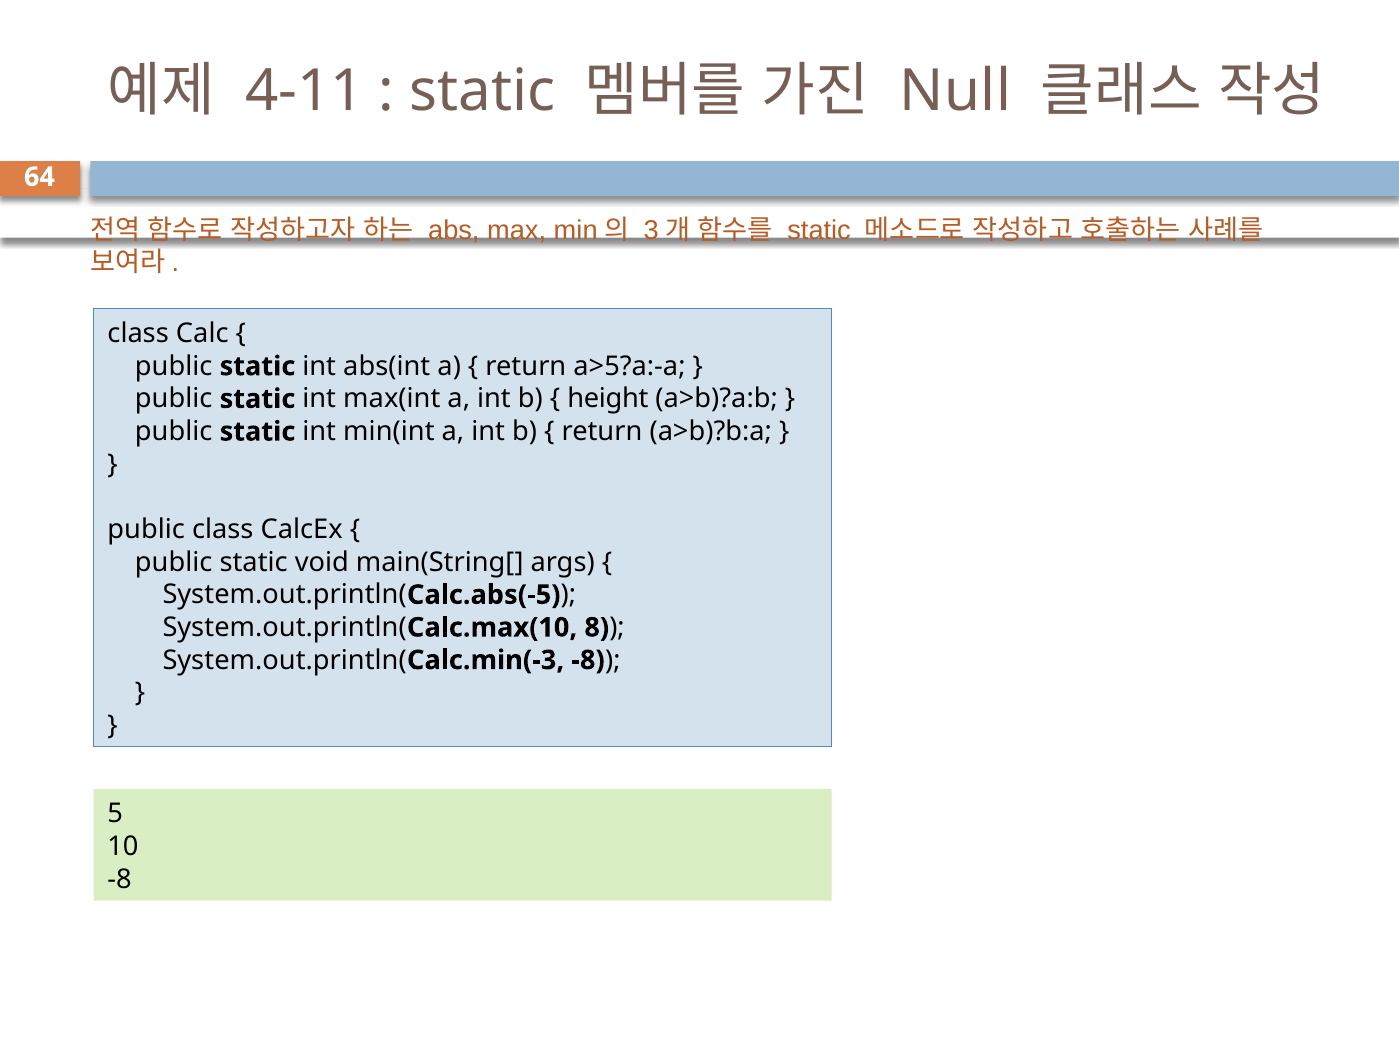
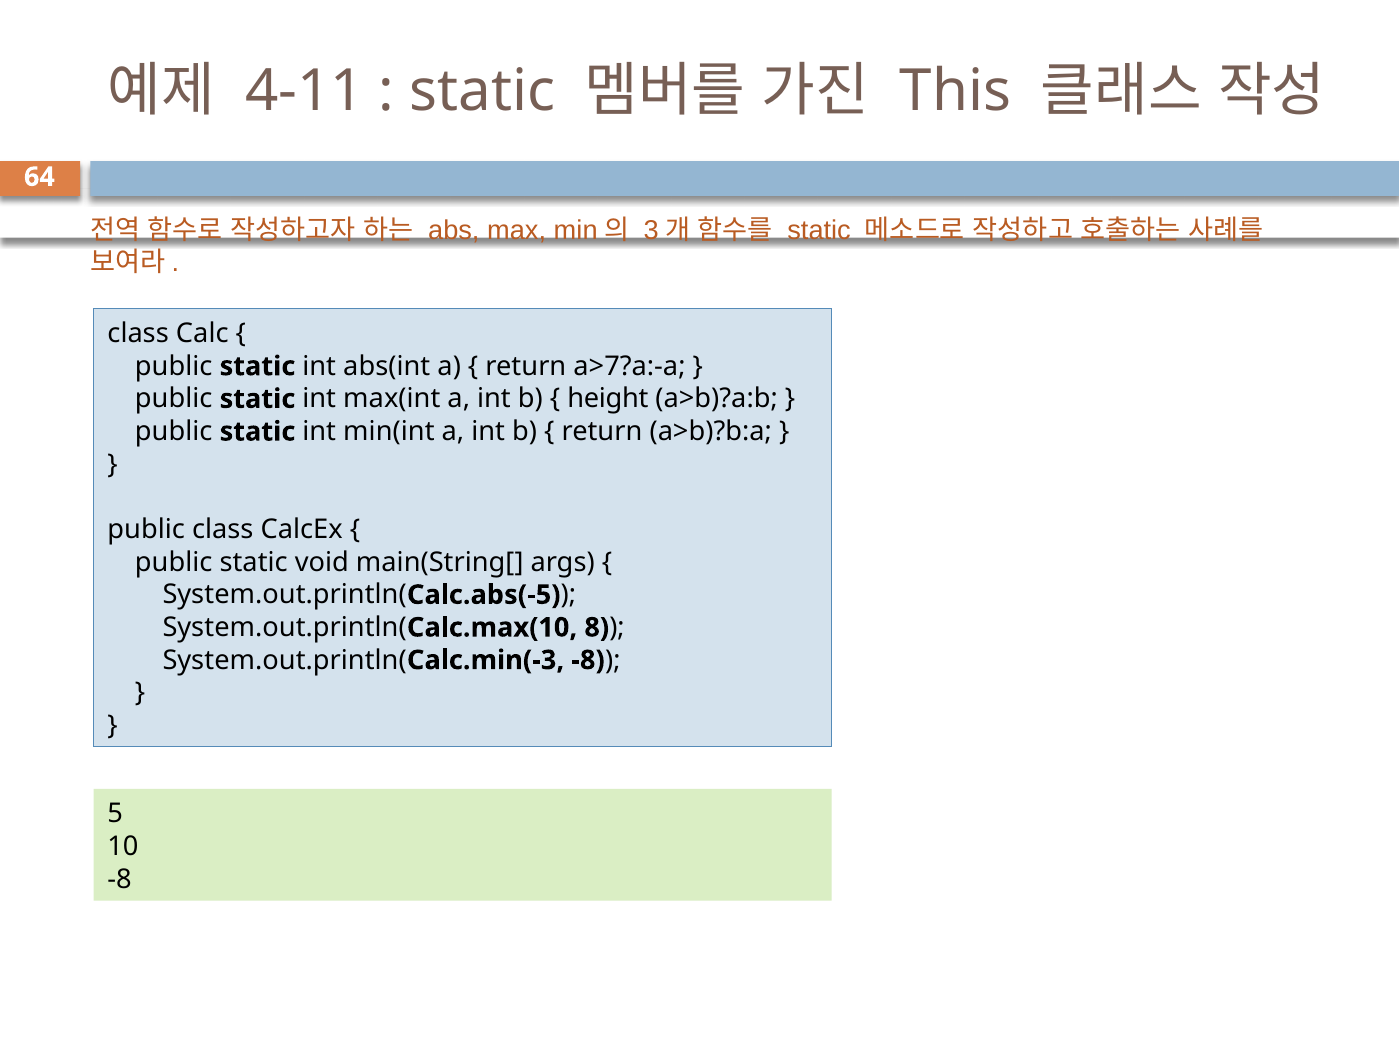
Null: Null -> This
a>5?a:-a: a>5?a:-a -> a>7?a:-a
